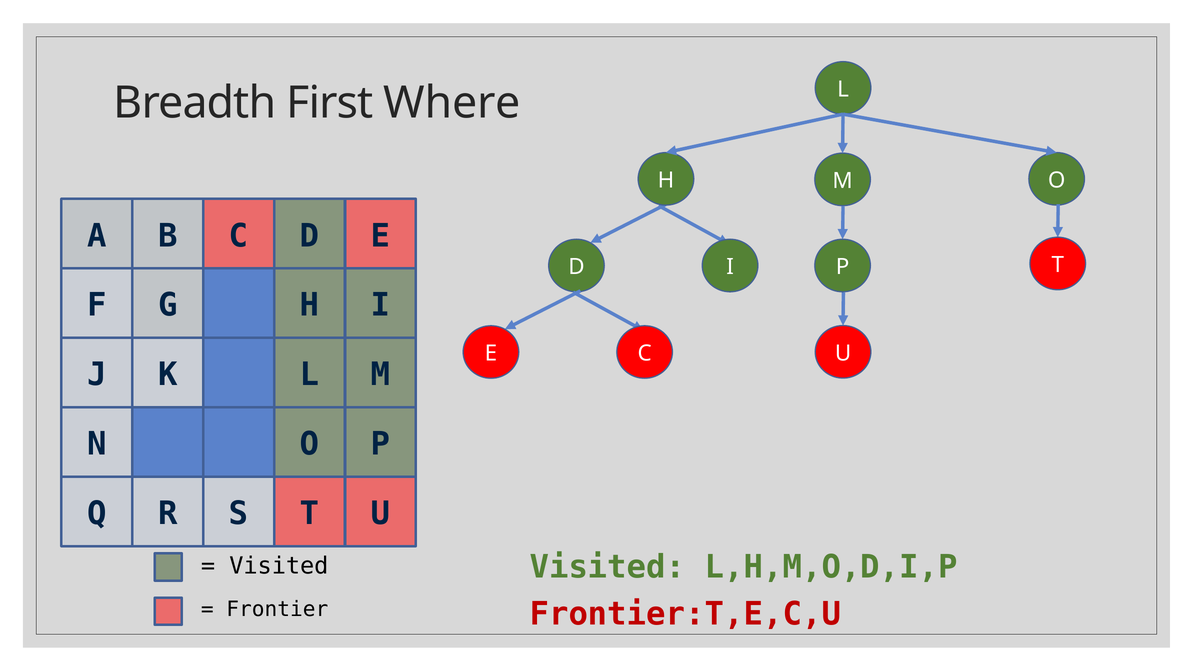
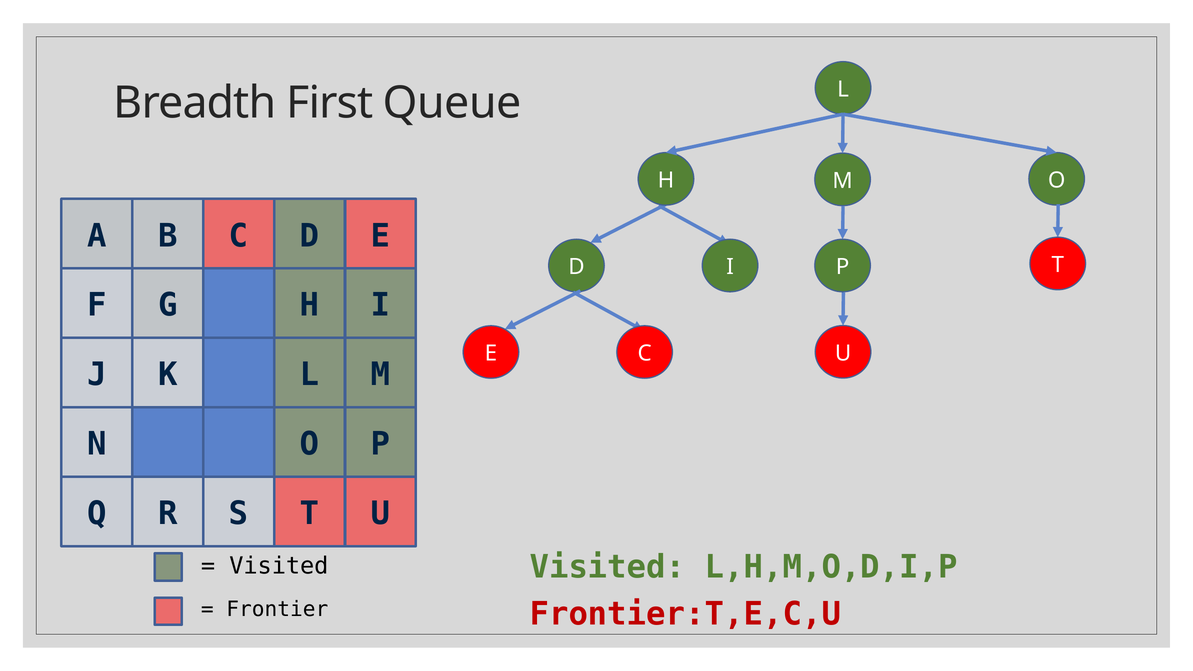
Where: Where -> Queue
